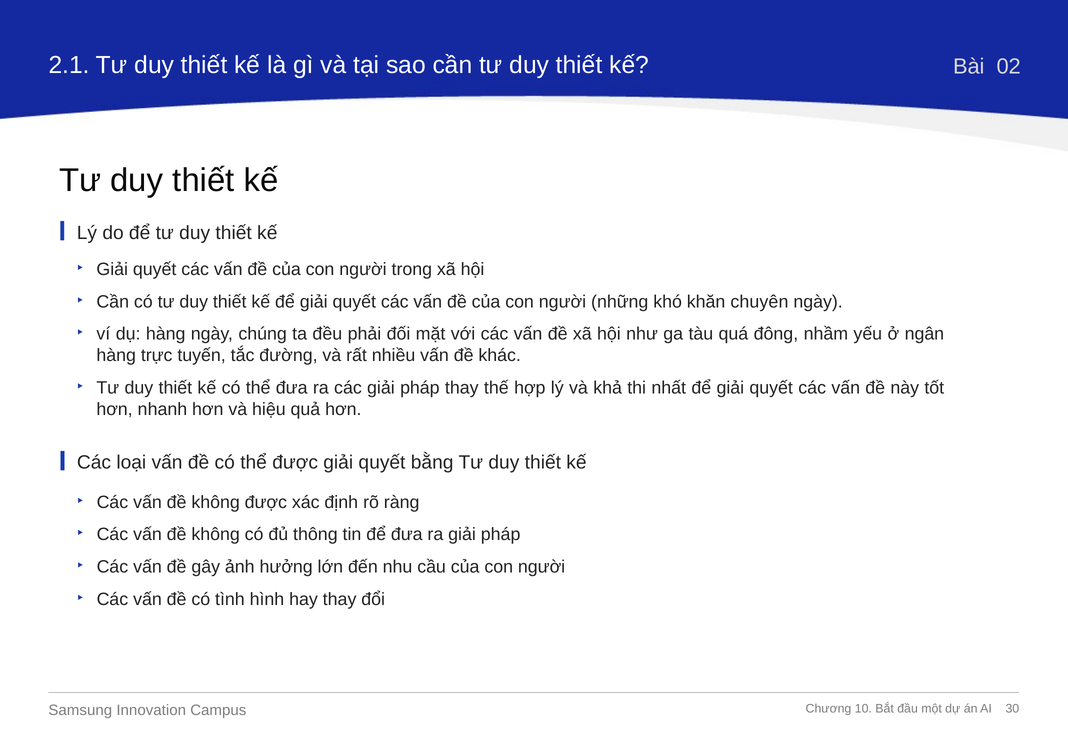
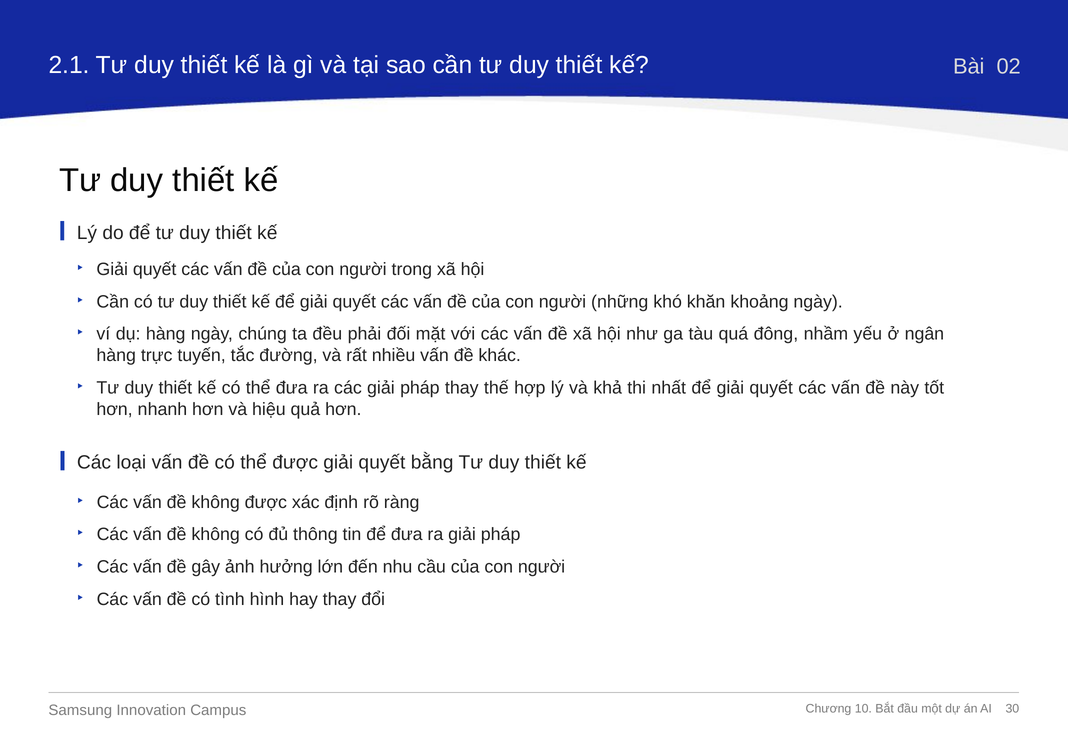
chuyên: chuyên -> khoảng
